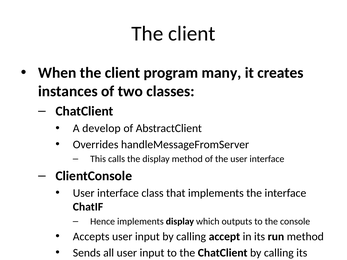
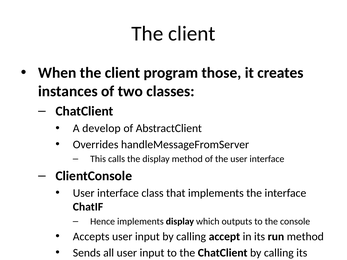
many: many -> those
